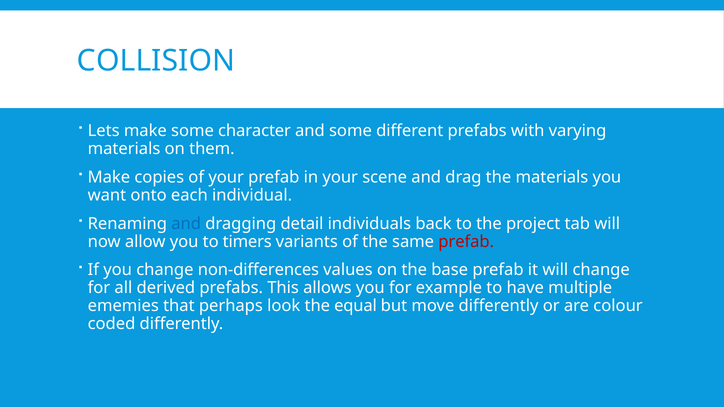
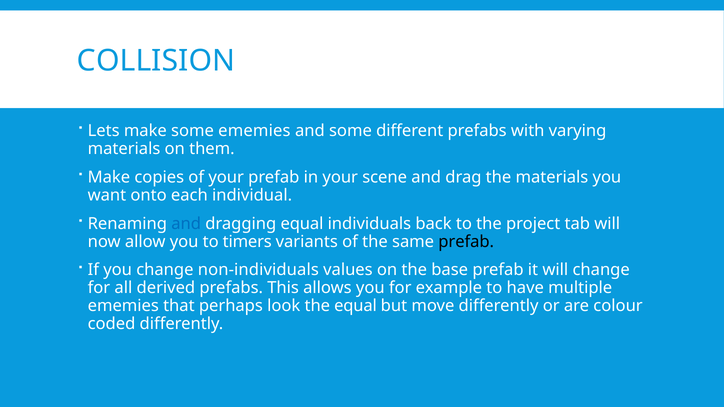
some character: character -> ememies
dragging detail: detail -> equal
prefab at (466, 242) colour: red -> black
non-differences: non-differences -> non-individuals
